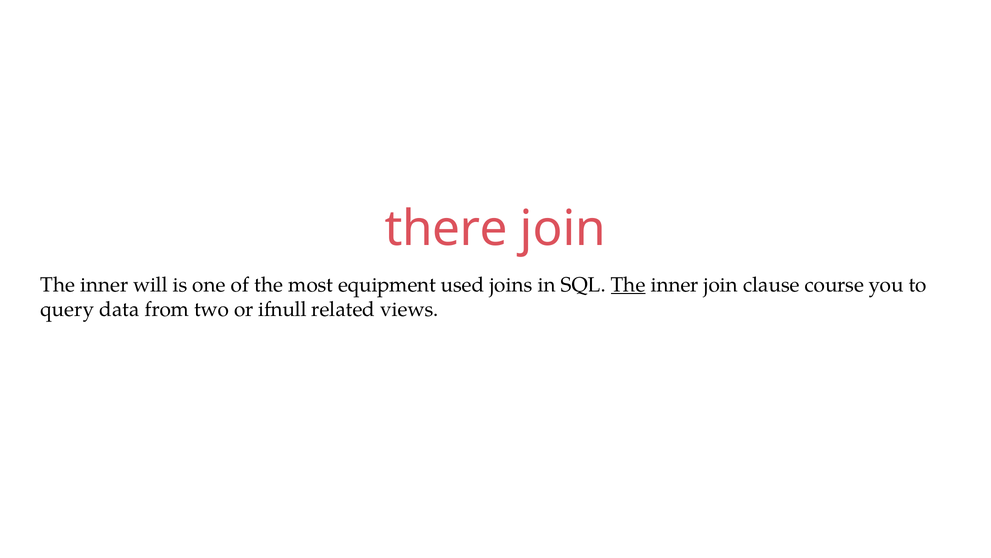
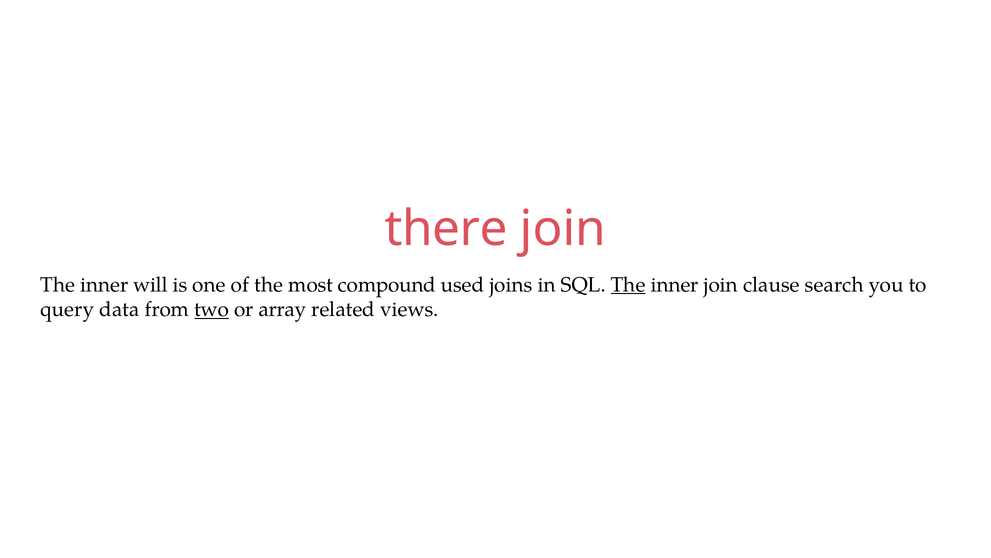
equipment: equipment -> compound
course: course -> search
two underline: none -> present
ifnull: ifnull -> array
